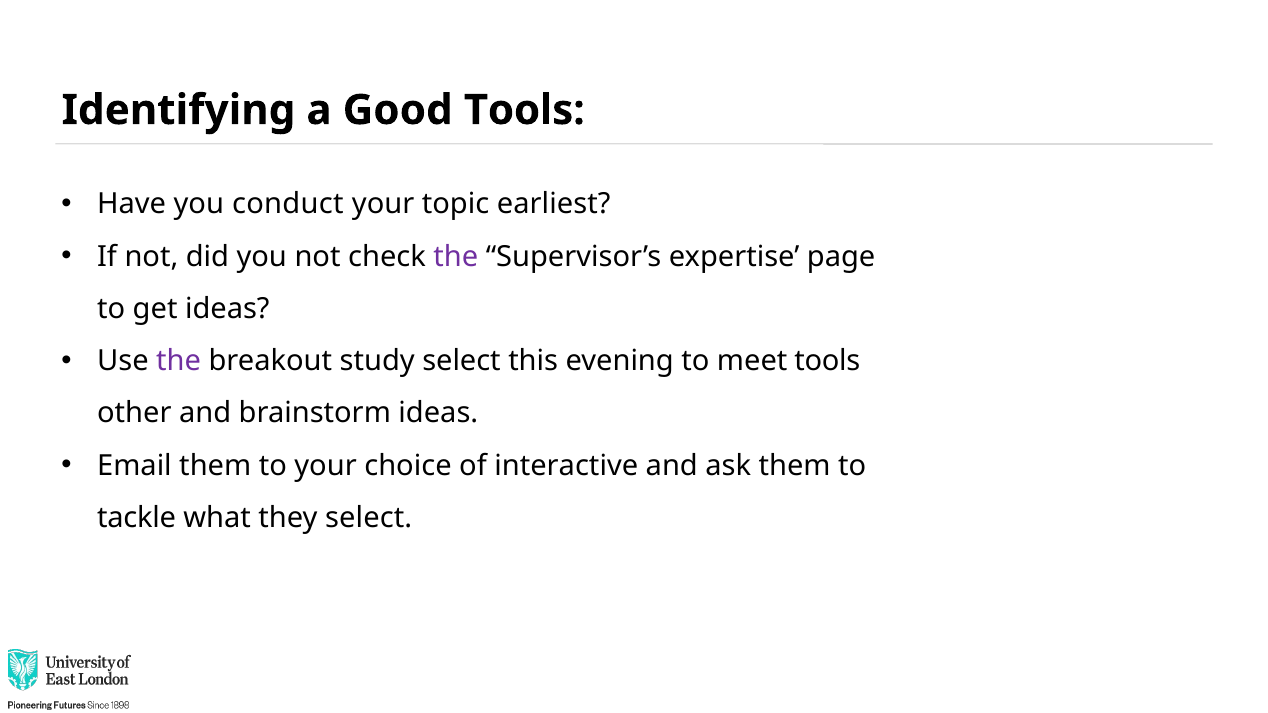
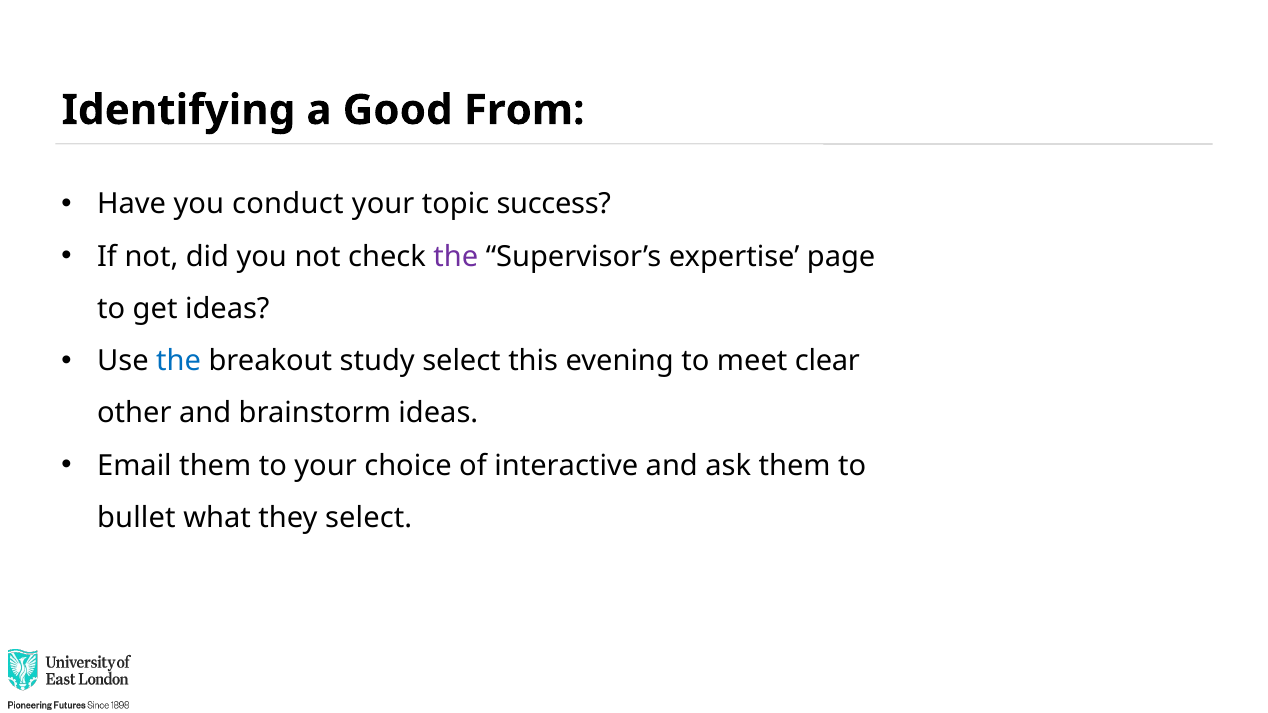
Good Tools: Tools -> From
earliest: earliest -> success
the at (179, 361) colour: purple -> blue
meet tools: tools -> clear
tackle: tackle -> bullet
